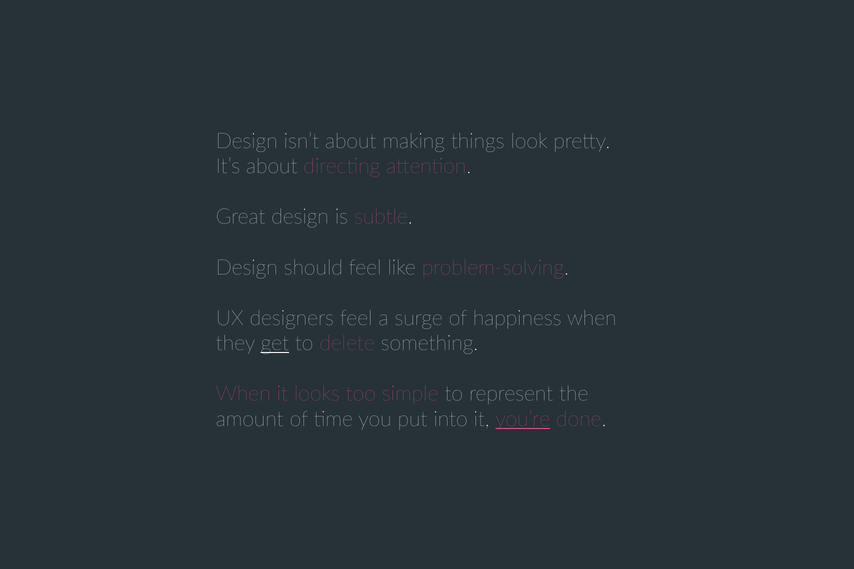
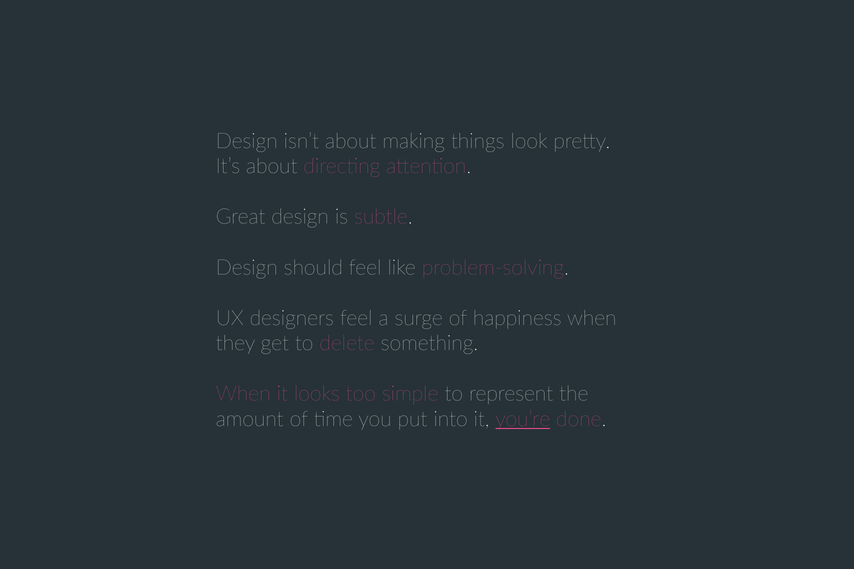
get underline: present -> none
